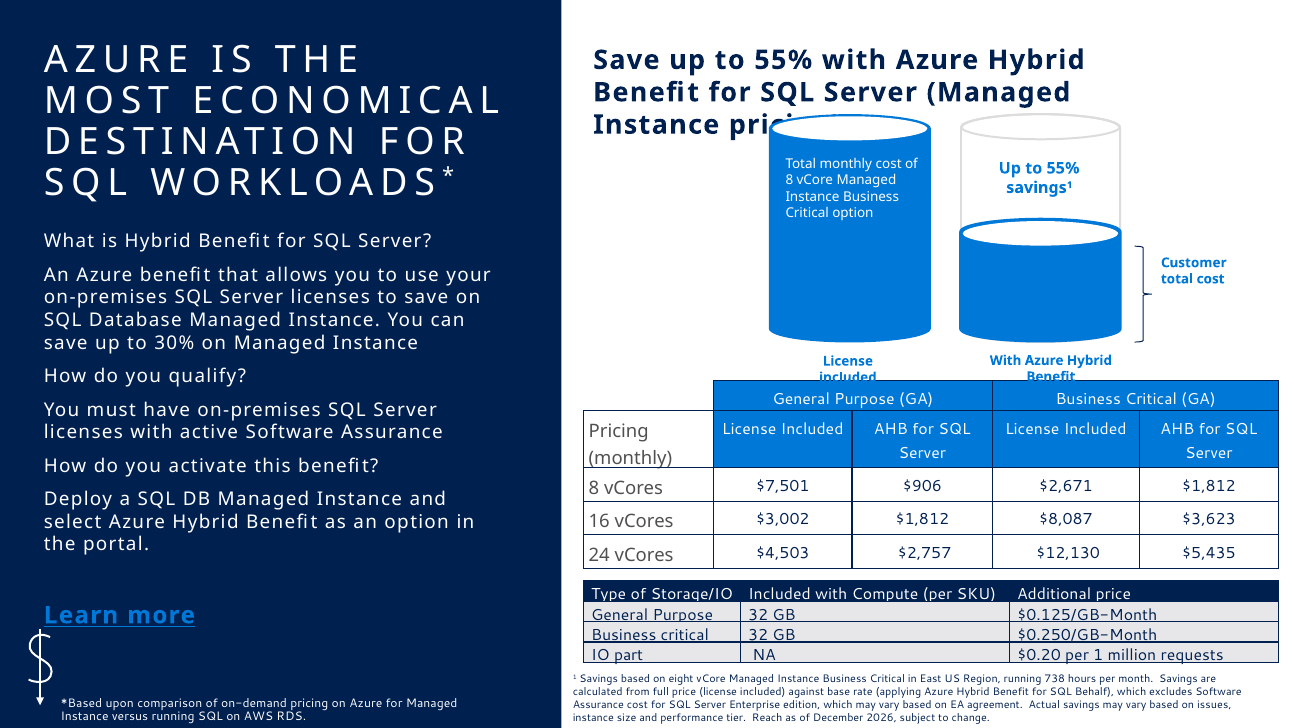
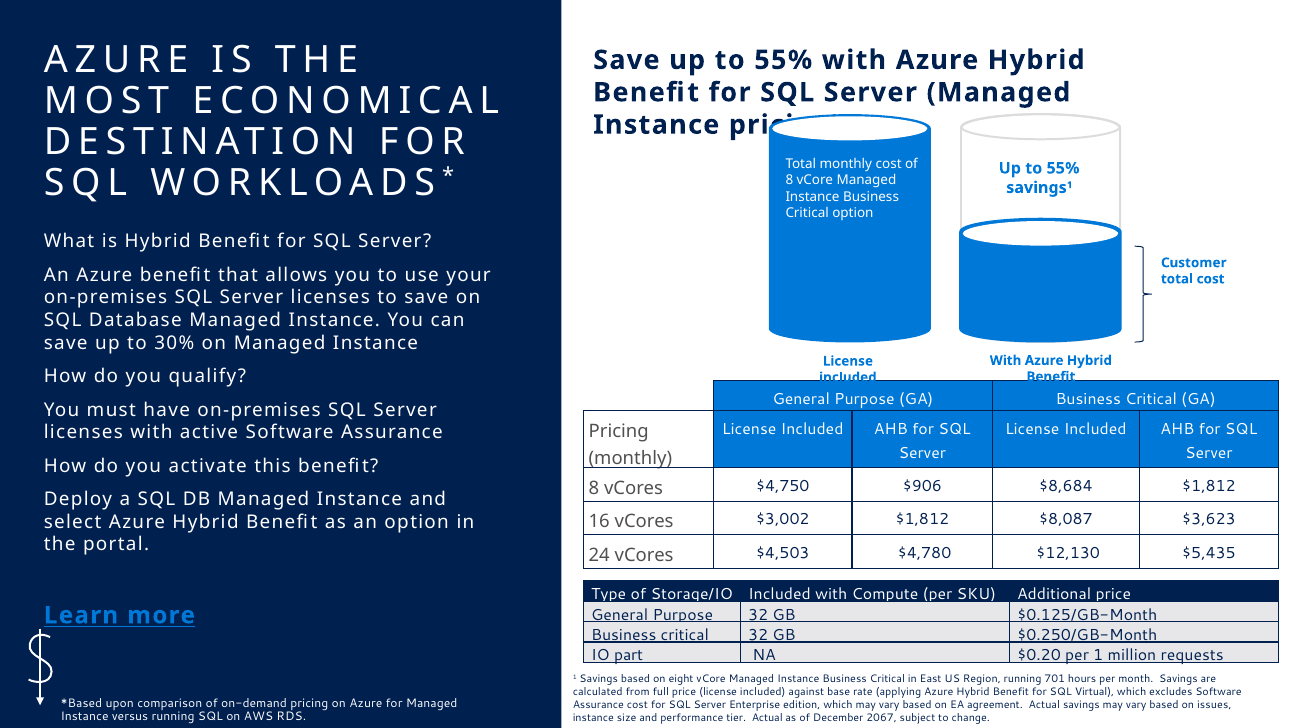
$7,501: $7,501 -> $4,750
$2,671: $2,671 -> $8,684
$2,757: $2,757 -> $4,780
738: 738 -> 701
Behalf: Behalf -> Virtual
tier Reach: Reach -> Actual
2026: 2026 -> 2067
